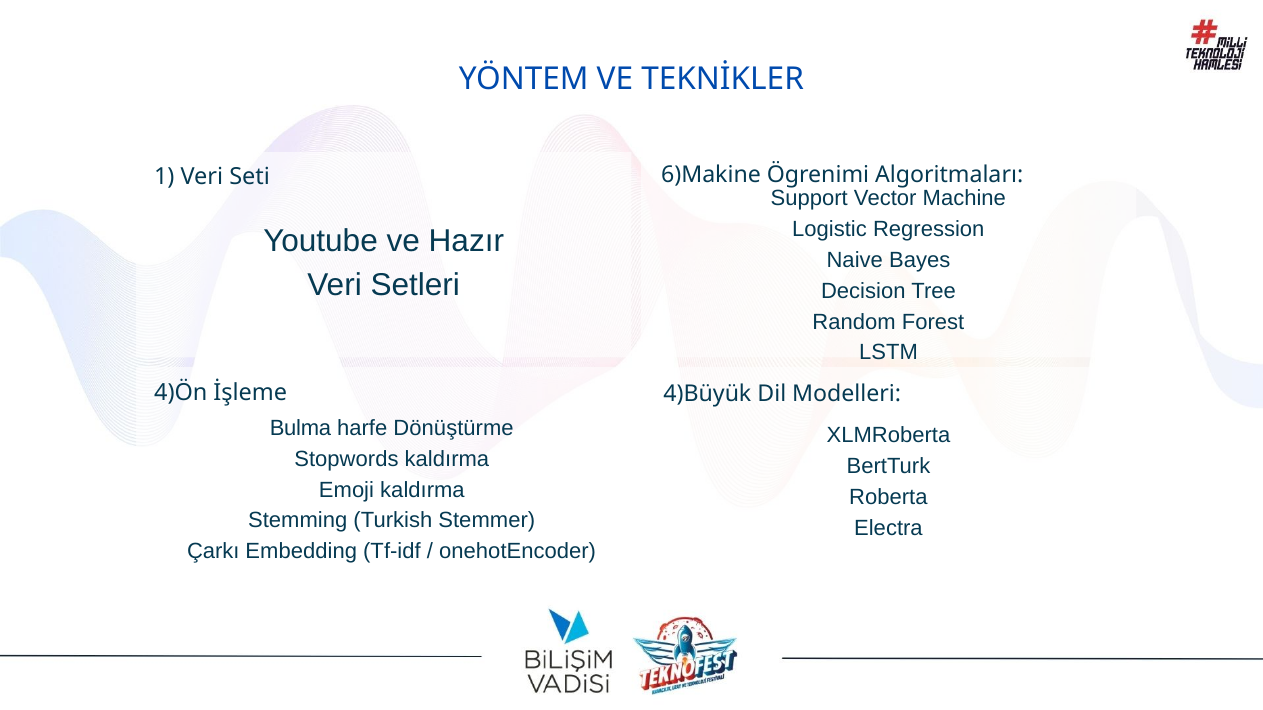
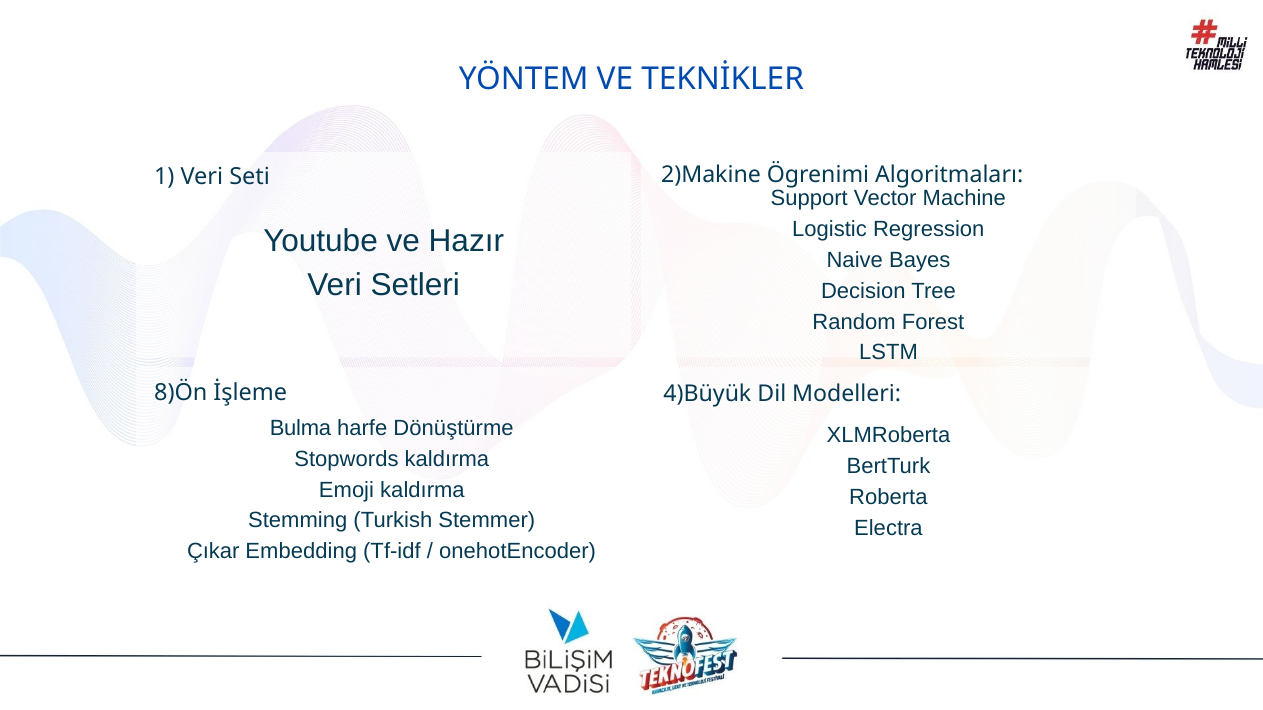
6)Makine: 6)Makine -> 2)Makine
4)Ön: 4)Ön -> 8)Ön
Çarkı: Çarkı -> Çıkar
